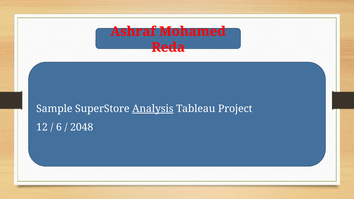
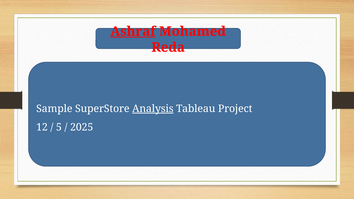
Ashraf underline: none -> present
6: 6 -> 5
2048: 2048 -> 2025
